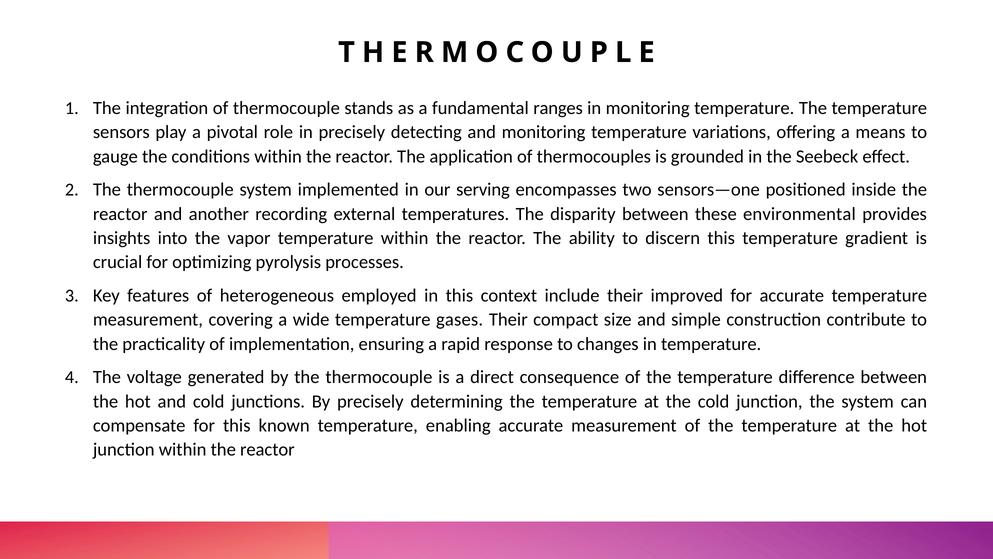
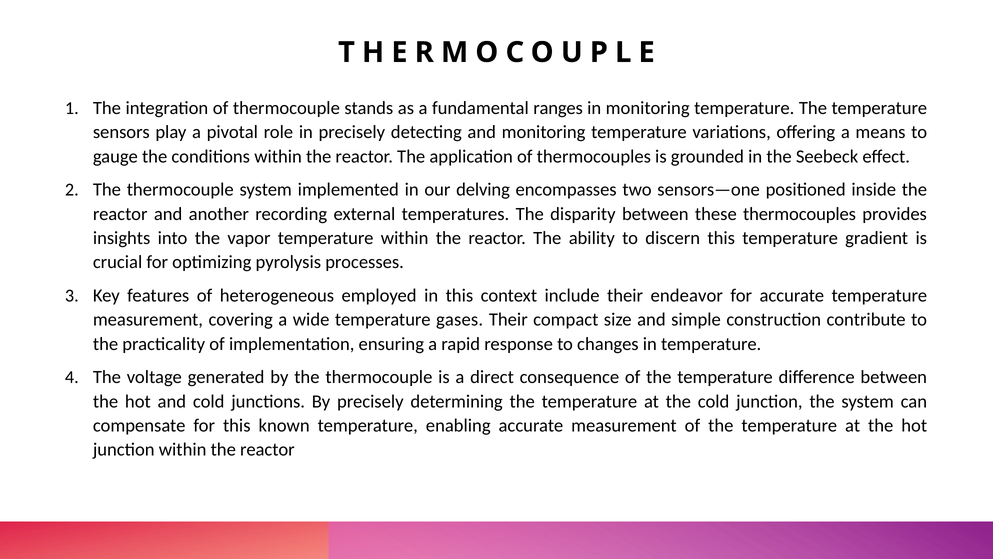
serving: serving -> delving
these environmental: environmental -> thermocouples
improved: improved -> endeavor
